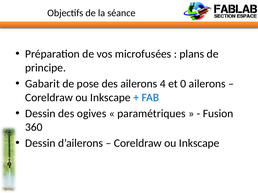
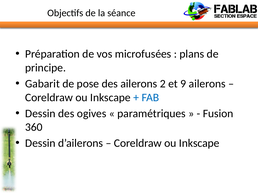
4: 4 -> 2
0: 0 -> 9
